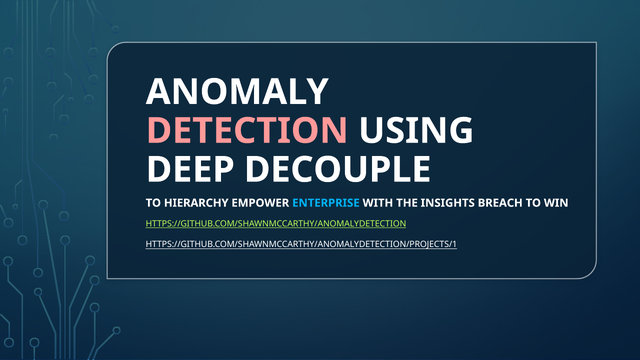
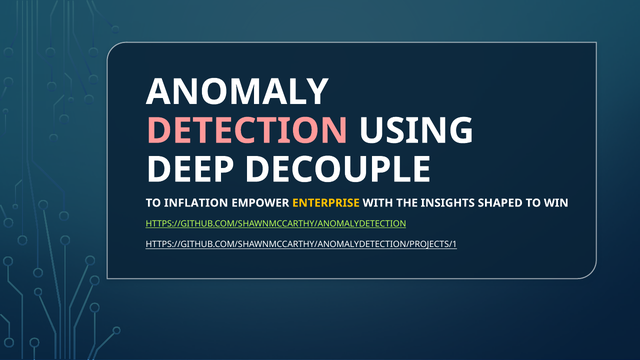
HIERARCHY: HIERARCHY -> INFLATION
ENTERPRISE colour: light blue -> yellow
BREACH: BREACH -> SHAPED
